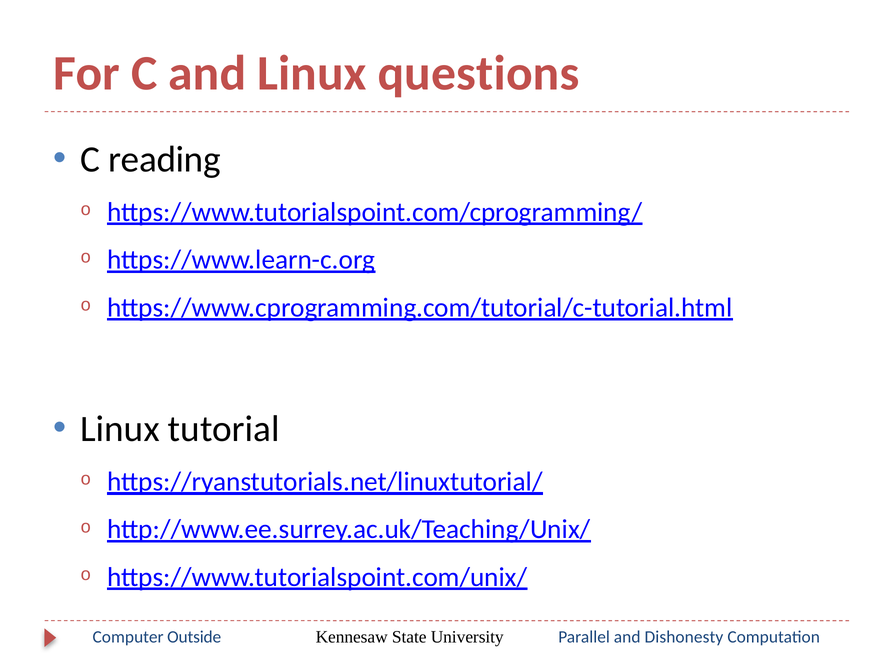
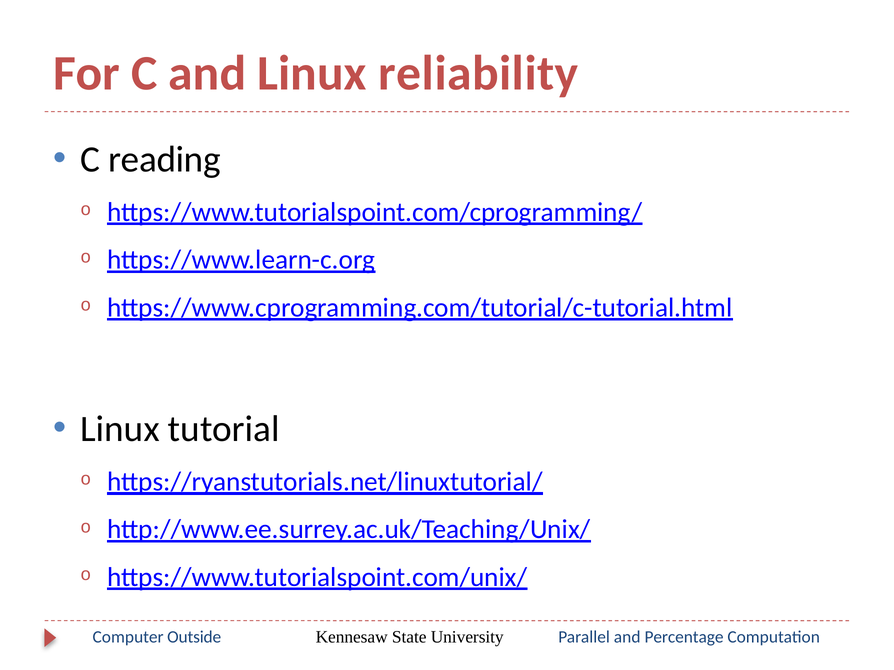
questions: questions -> reliability
Dishonesty: Dishonesty -> Percentage
